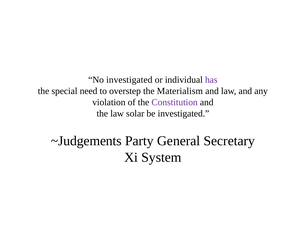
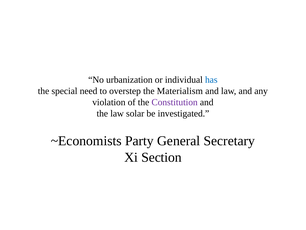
No investigated: investigated -> urbanization
has colour: purple -> blue
~Judgements: ~Judgements -> ~Economists
System: System -> Section
